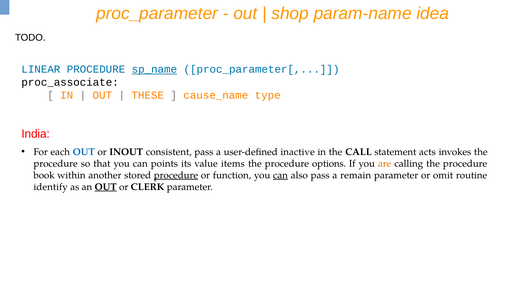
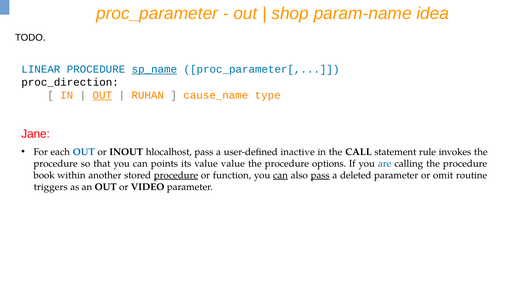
proc_associate: proc_associate -> proc_direction
OUT at (102, 95) underline: none -> present
THESE: THESE -> RUHAN
India: India -> Jane
consistent: consistent -> hlocalhost
acts: acts -> rule
value items: items -> value
are colour: orange -> blue
pass at (320, 175) underline: none -> present
remain: remain -> deleted
identify: identify -> triggers
OUT at (106, 187) underline: present -> none
CLERK: CLERK -> VIDEO
